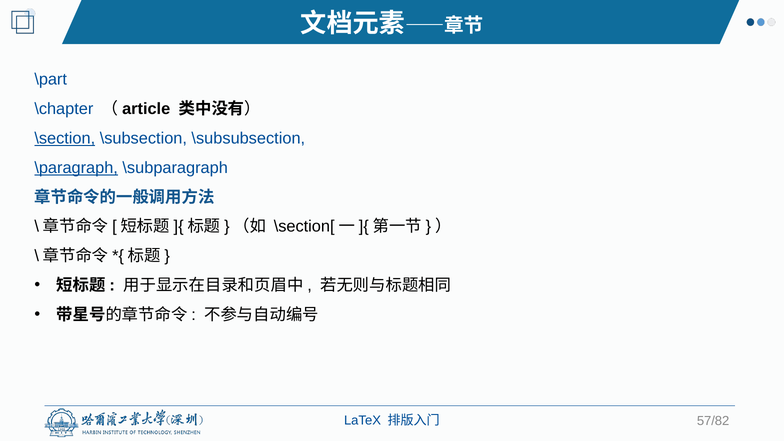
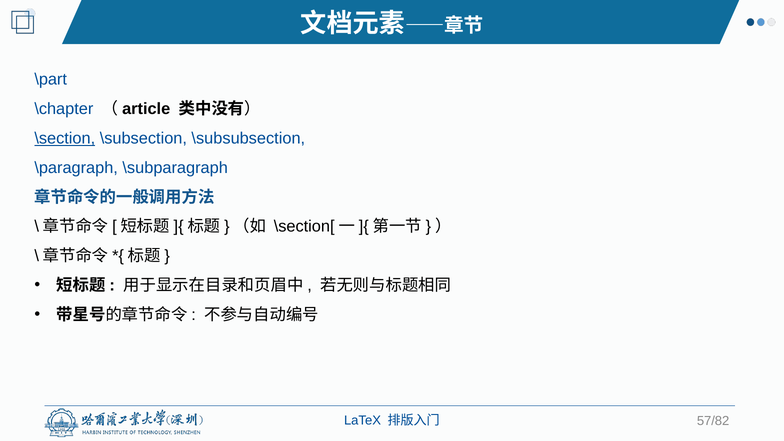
\paragraph underline: present -> none
